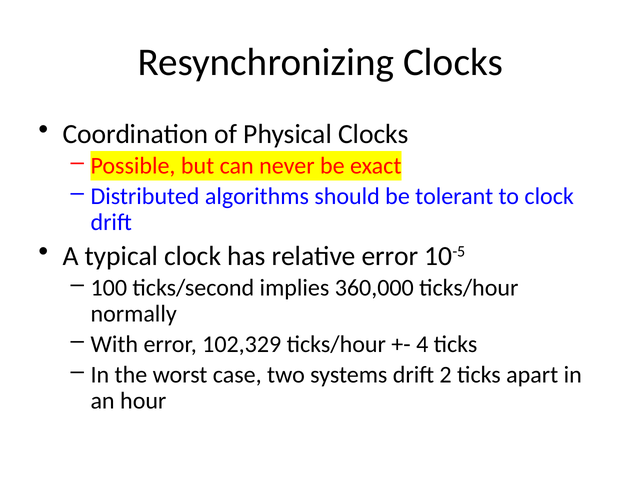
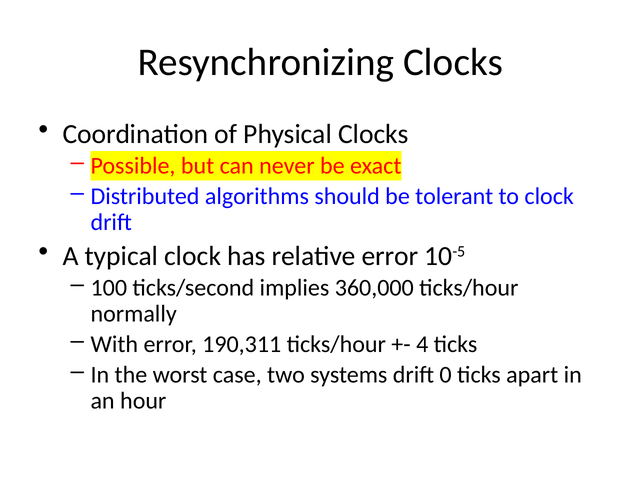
102,329: 102,329 -> 190,311
2: 2 -> 0
